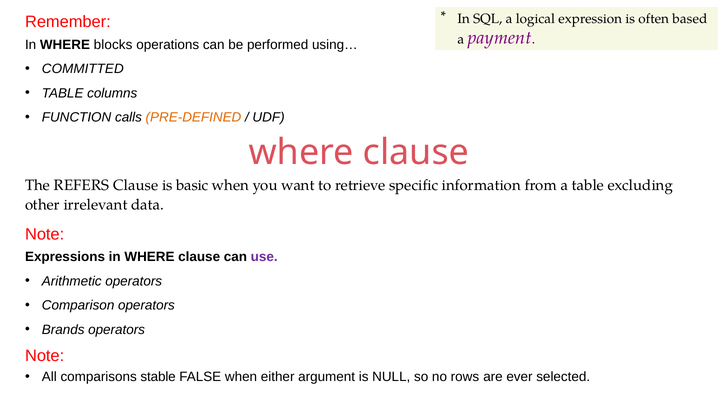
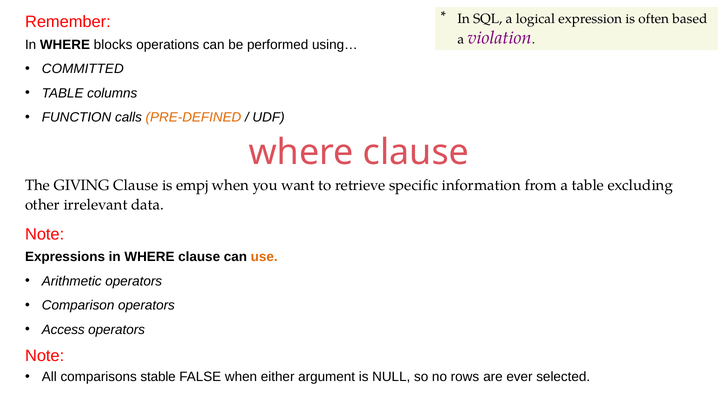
payment: payment -> violation
REFERS: REFERS -> GIVING
basic: basic -> empj
use colour: purple -> orange
Brands: Brands -> Access
